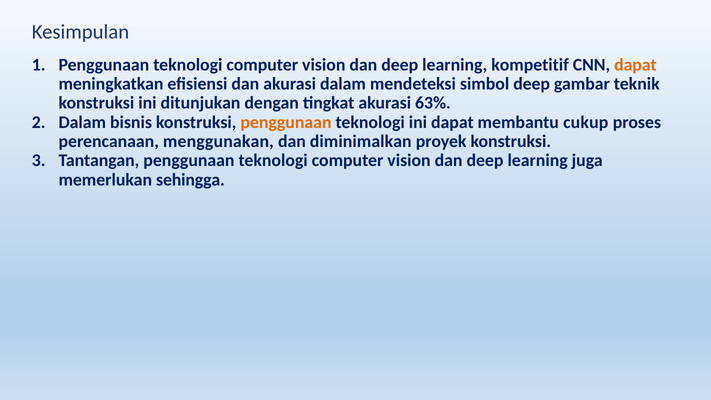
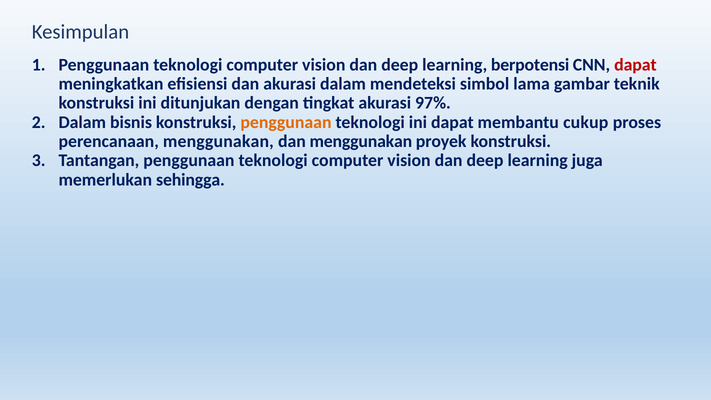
kompetitif: kompetitif -> berpotensi
dapat at (635, 65) colour: orange -> red
simbol deep: deep -> lama
63%: 63% -> 97%
dan diminimalkan: diminimalkan -> menggunakan
